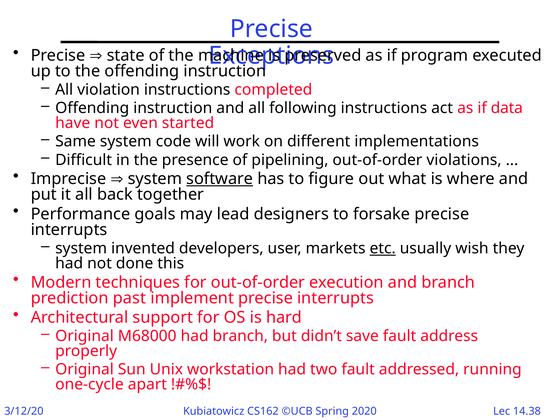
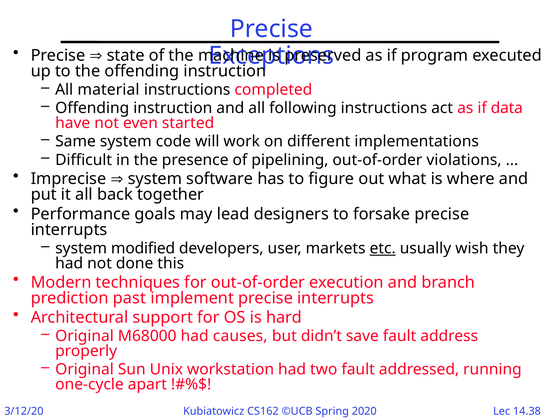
violation: violation -> material
software underline: present -> none
invented: invented -> modified
had branch: branch -> causes
